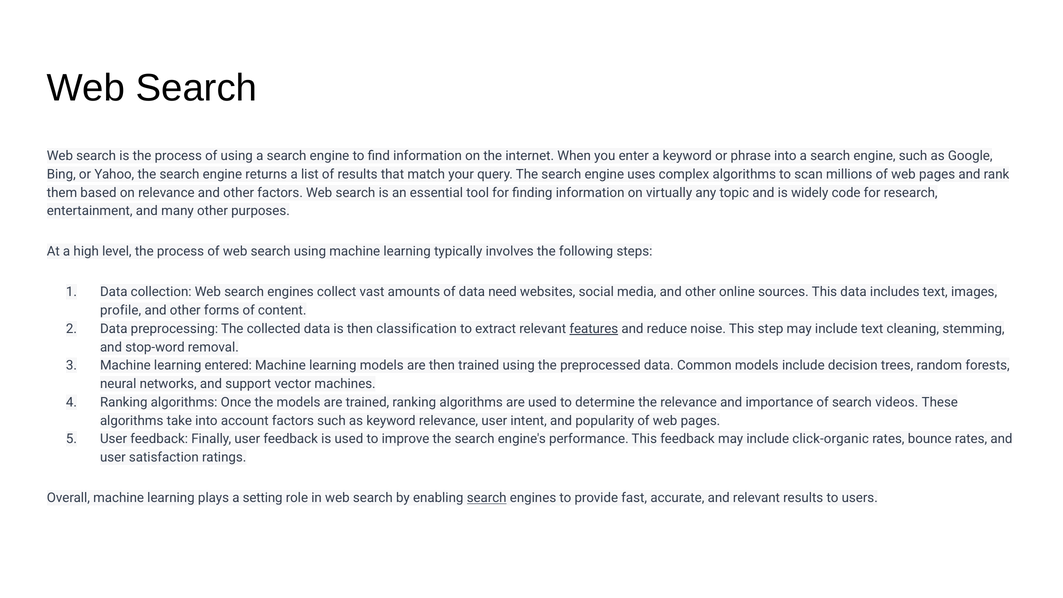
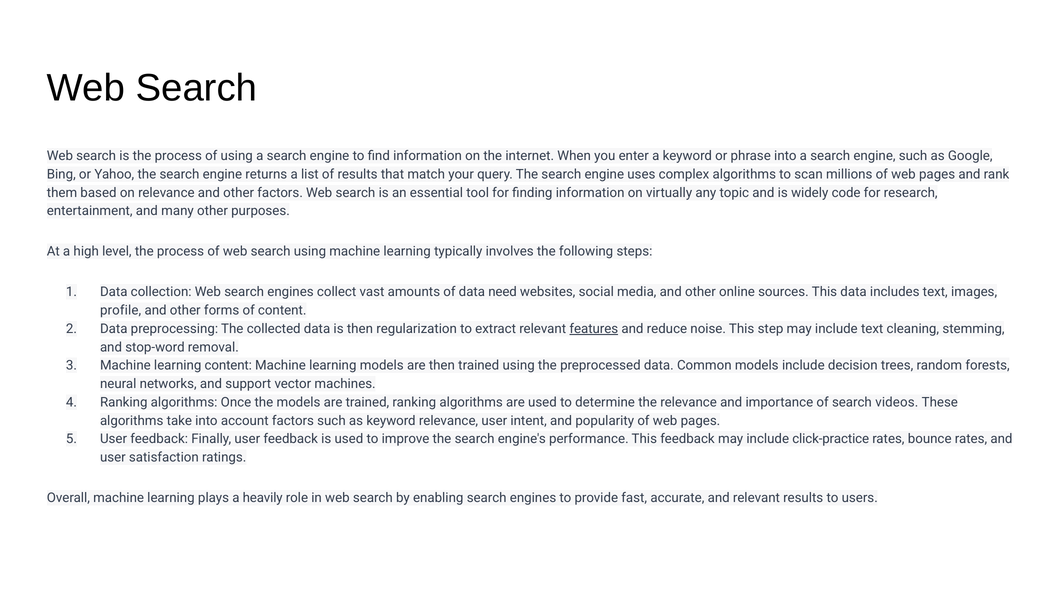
classification: classification -> regularization
learning entered: entered -> content
click-organic: click-organic -> click-practice
setting: setting -> heavily
search at (487, 498) underline: present -> none
